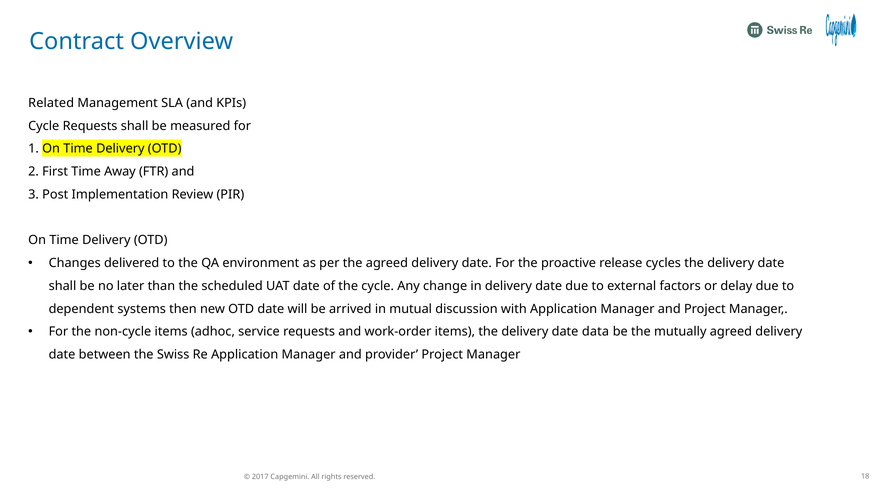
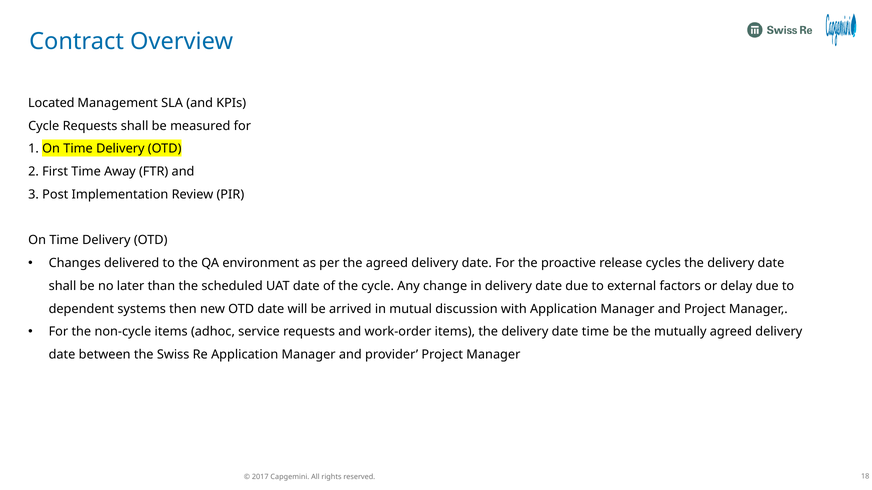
Related: Related -> Located
date data: data -> time
